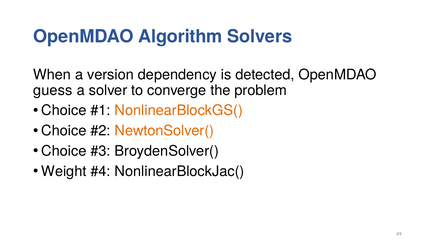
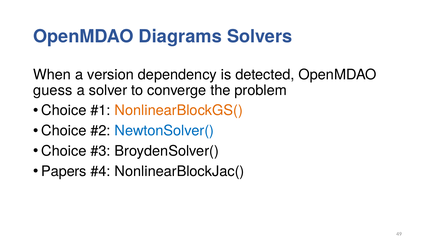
Algorithm: Algorithm -> Diagrams
NewtonSolver( colour: orange -> blue
Weight: Weight -> Papers
